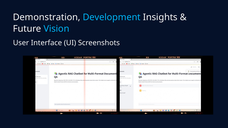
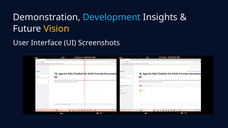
Vision colour: light blue -> yellow
